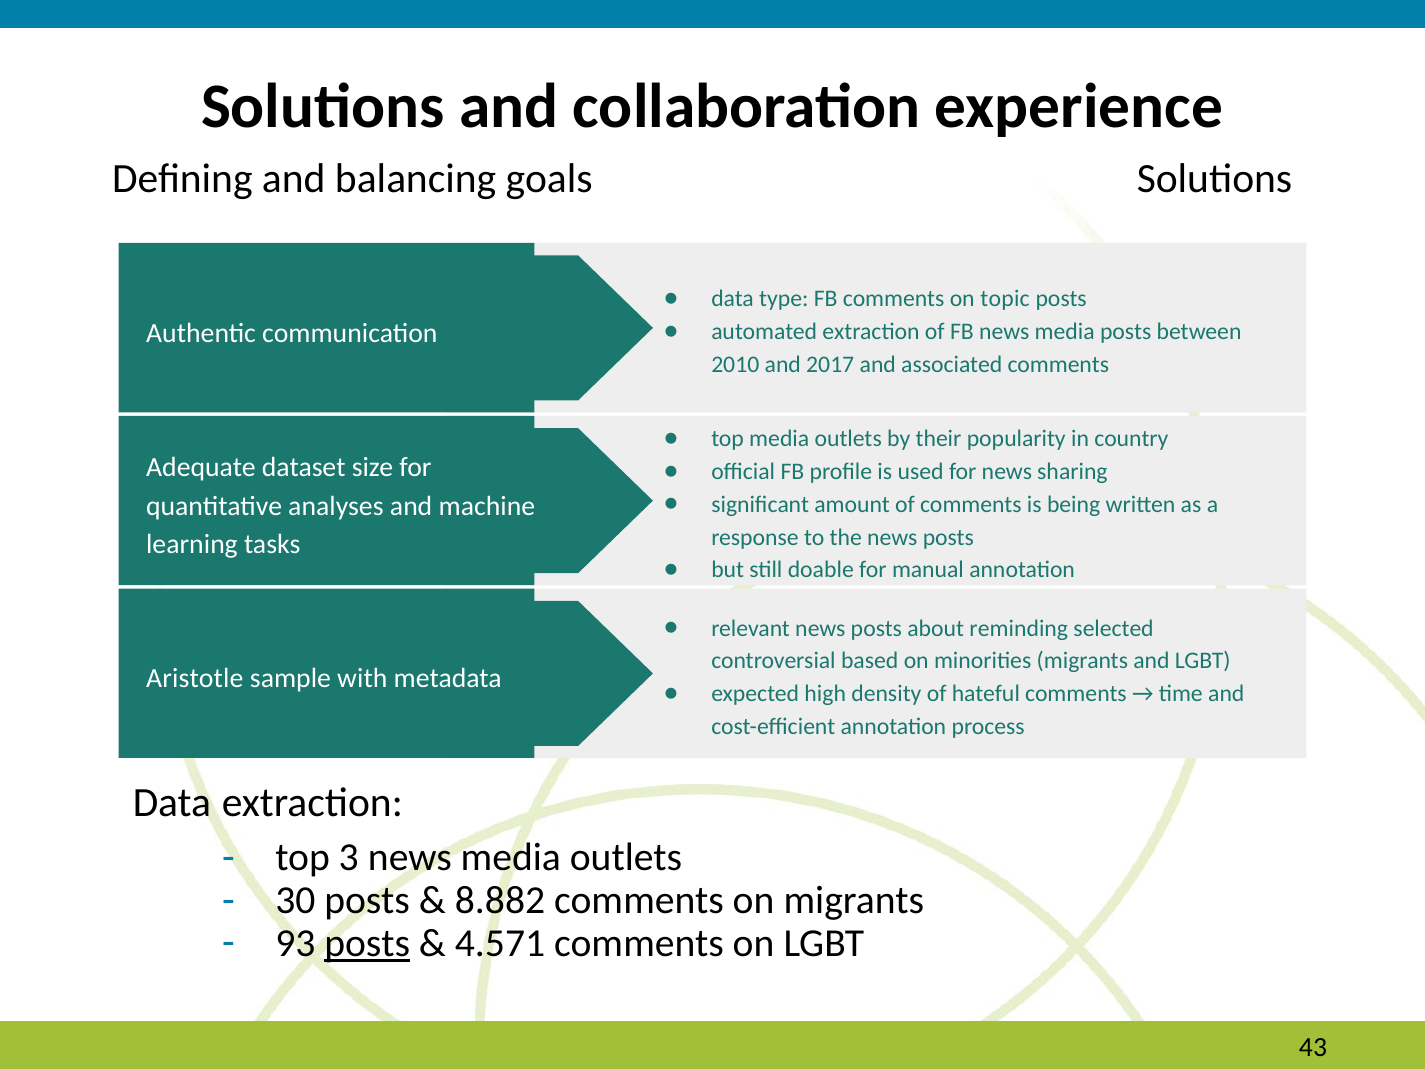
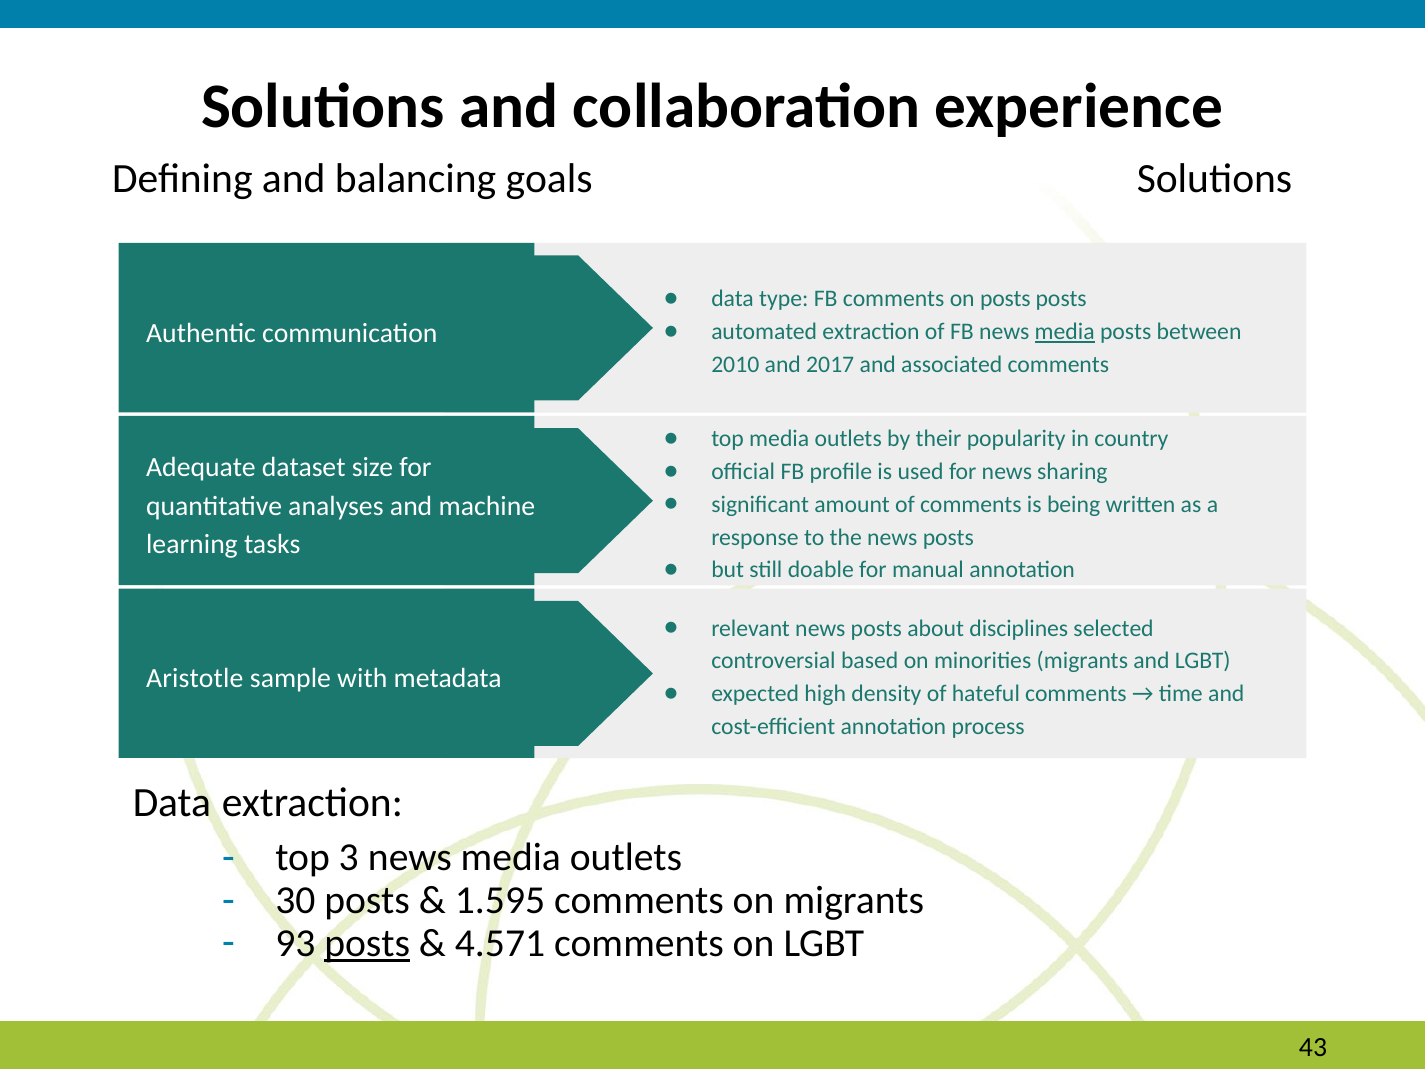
on topic: topic -> posts
media at (1065, 332) underline: none -> present
reminding: reminding -> disciplines
8.882: 8.882 -> 1.595
